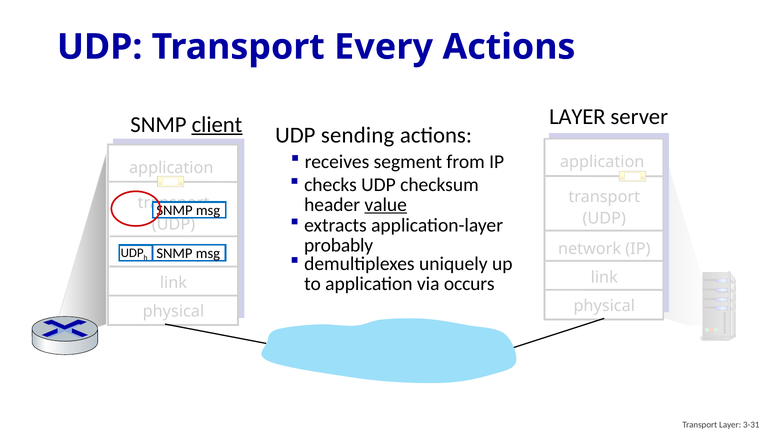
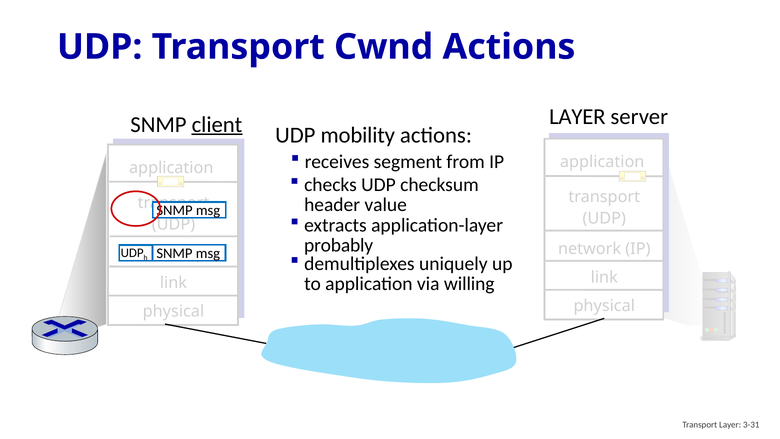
Every: Every -> Cwnd
sending: sending -> mobility
value underline: present -> none
occurs: occurs -> willing
